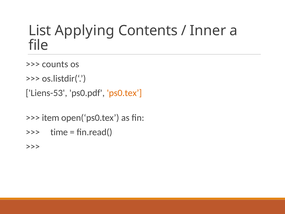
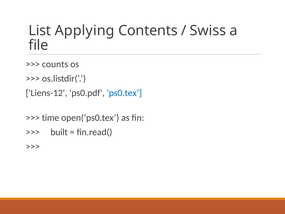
Inner: Inner -> Swiss
Liens-53: Liens-53 -> Liens-12
ps0.tex colour: orange -> blue
item: item -> time
time: time -> built
